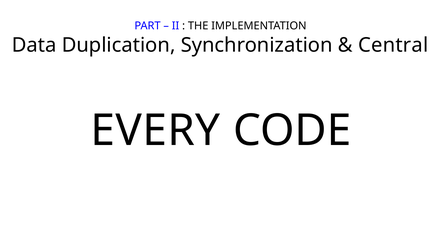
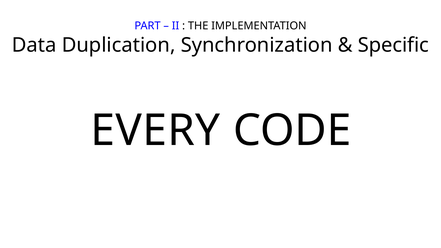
Central: Central -> Specific
